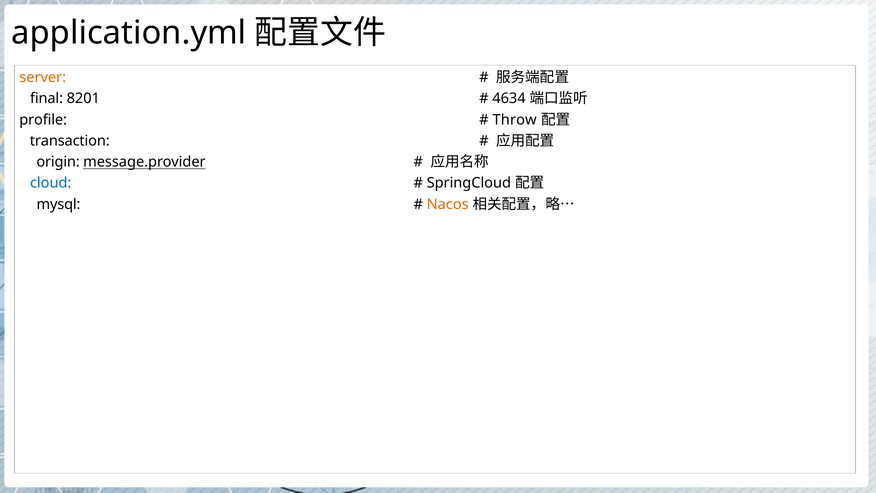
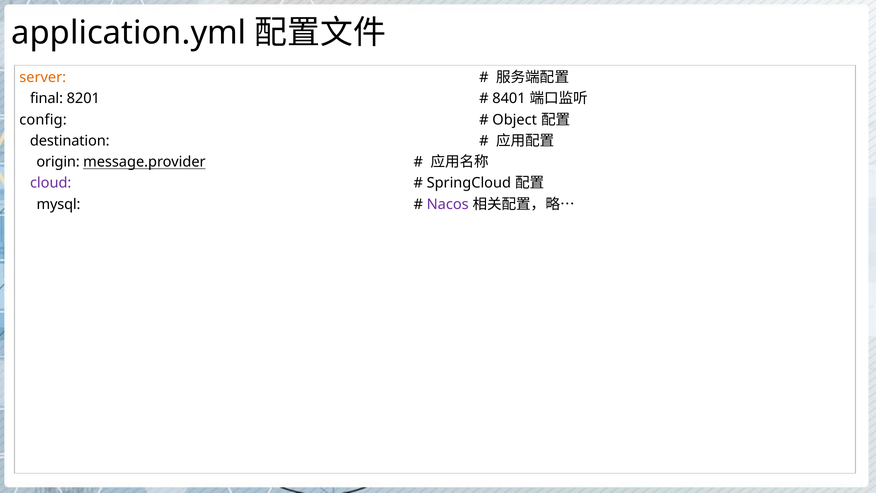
4634: 4634 -> 8401
profile: profile -> config
Throw: Throw -> Object
transaction: transaction -> destination
cloud colour: blue -> purple
Nacos colour: orange -> purple
